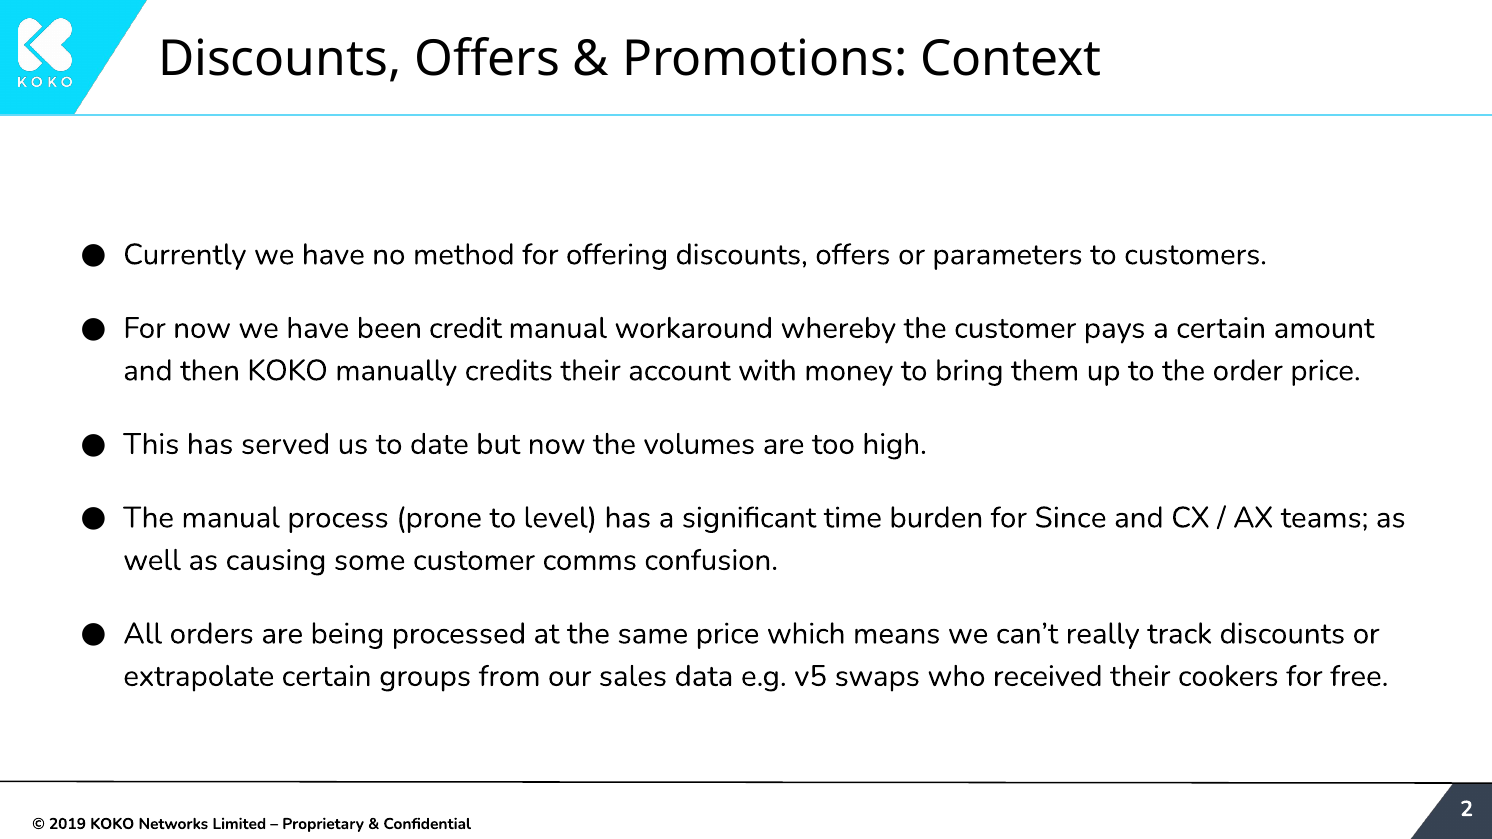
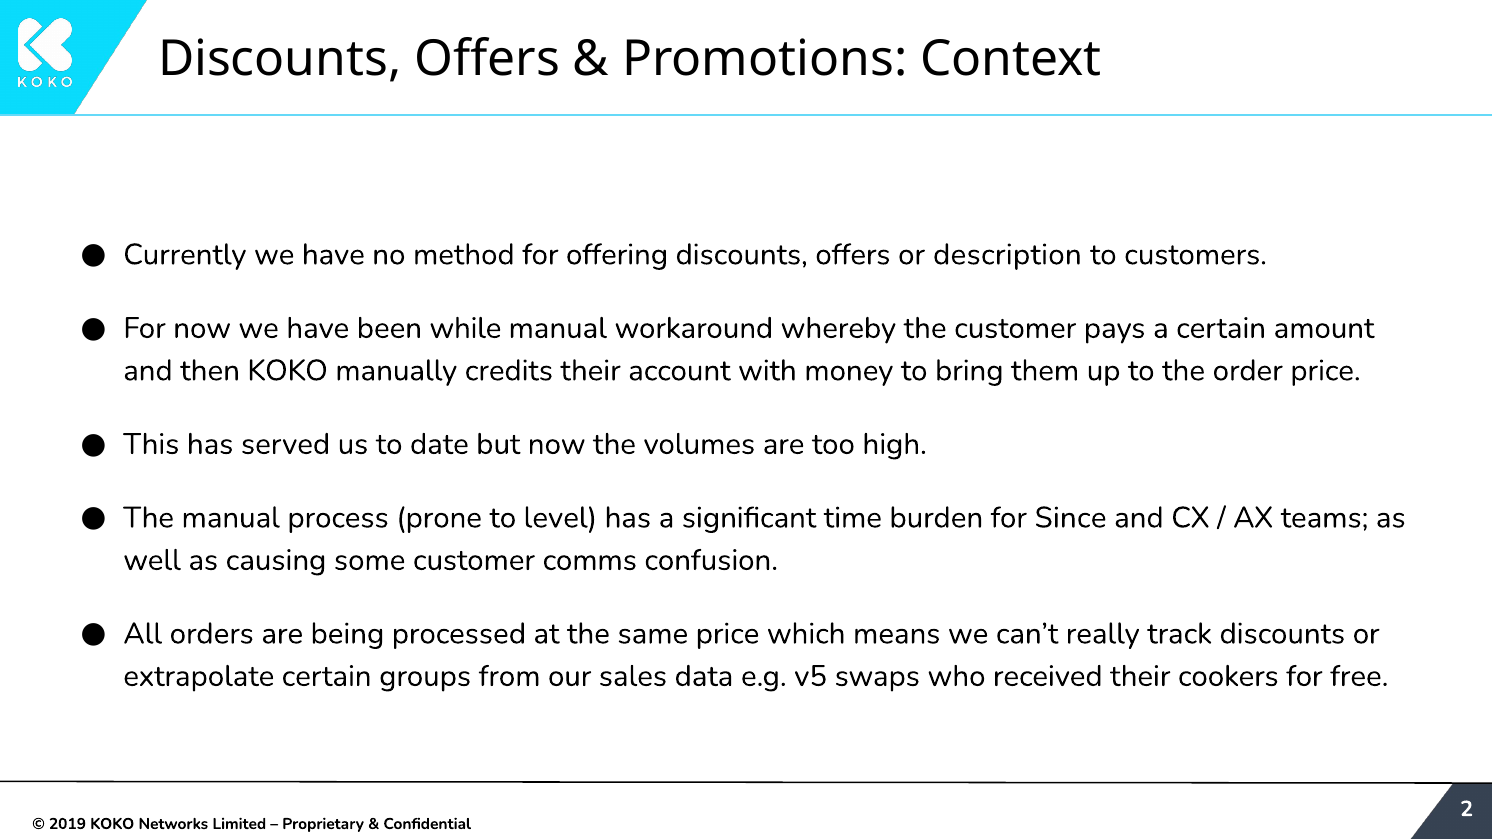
parameters: parameters -> description
credit: credit -> while
